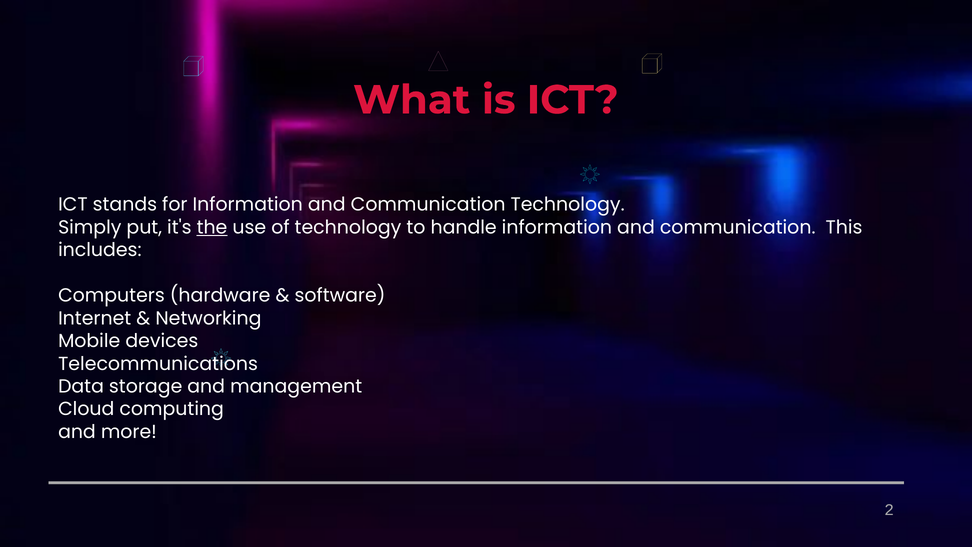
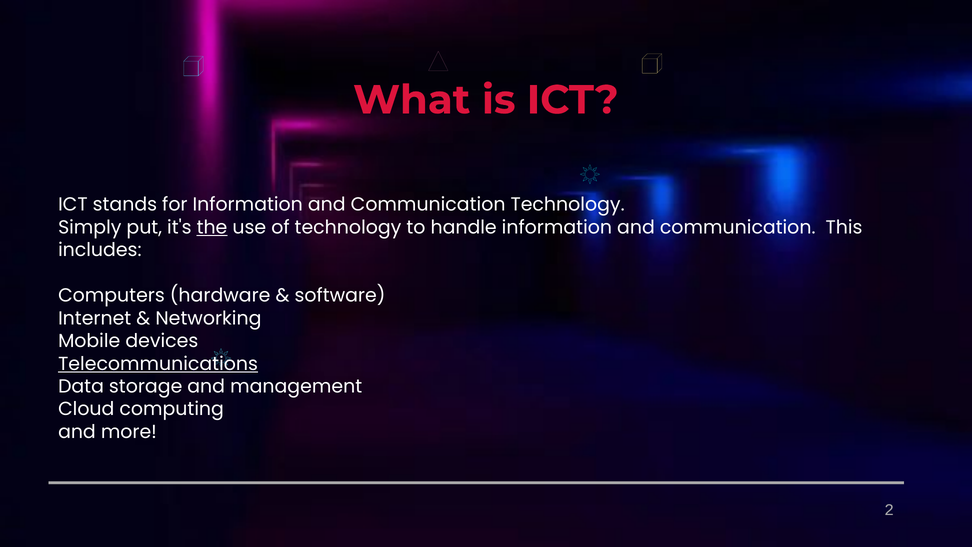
Telecommunications underline: none -> present
